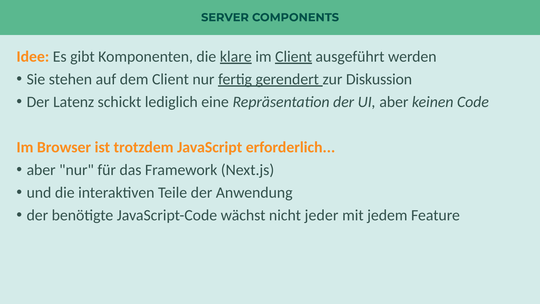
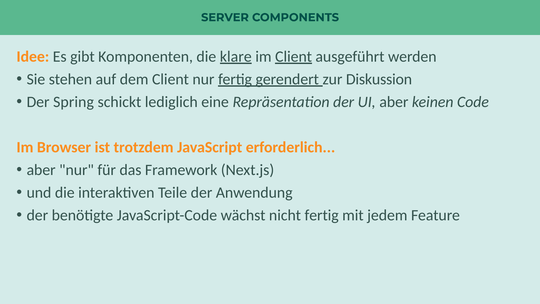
Latenz: Latenz -> Spring
nicht jeder: jeder -> fertig
